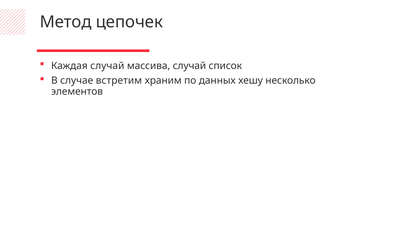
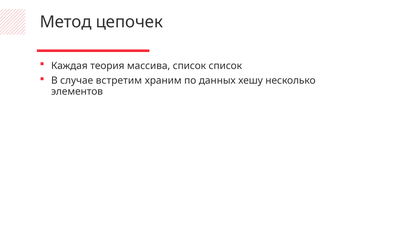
Каждая случай: случай -> теория
массива случай: случай -> список
